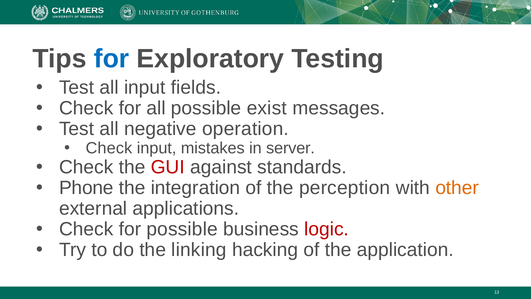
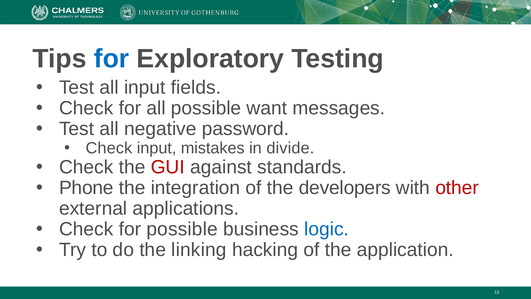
exist: exist -> want
operation: operation -> password
server: server -> divide
perception: perception -> developers
other colour: orange -> red
logic colour: red -> blue
